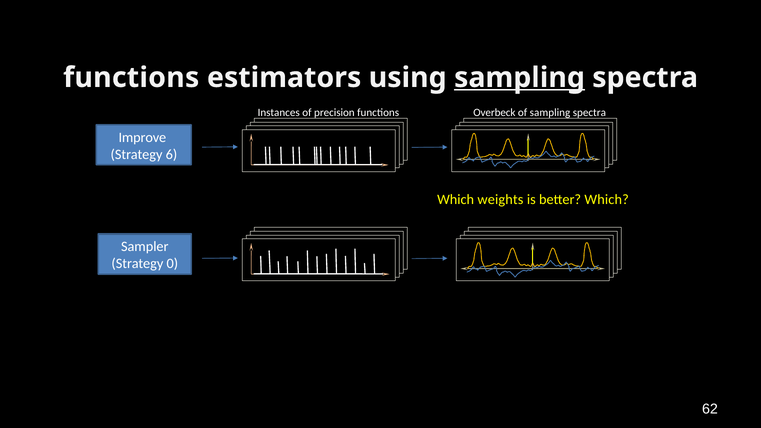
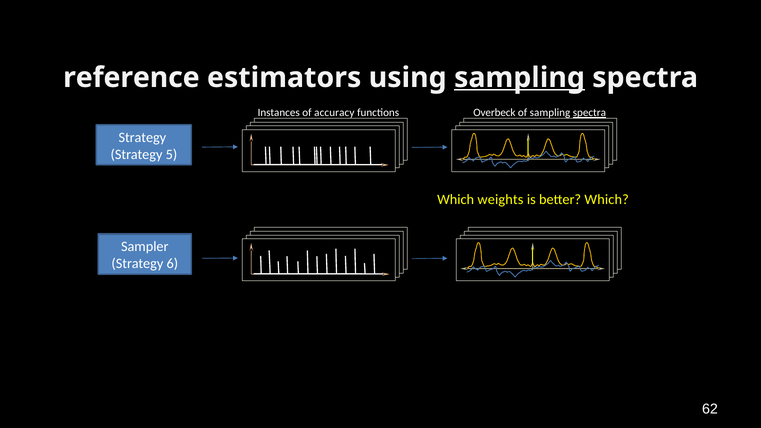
functions at (131, 78): functions -> reference
precision: precision -> accuracy
spectra at (589, 113) underline: none -> present
Improve at (142, 137): Improve -> Strategy
6: 6 -> 5
0: 0 -> 6
